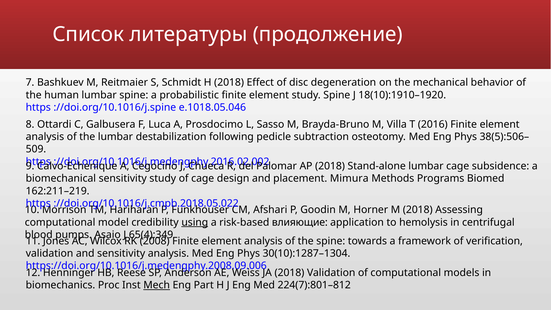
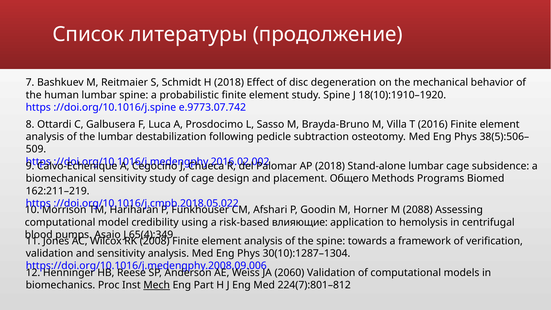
e.1018.05.046: e.1018.05.046 -> e.9773.07.742
Mimura: Mimura -> Общего
M 2018: 2018 -> 2088
using underline: present -> none
JA 2018: 2018 -> 2060
